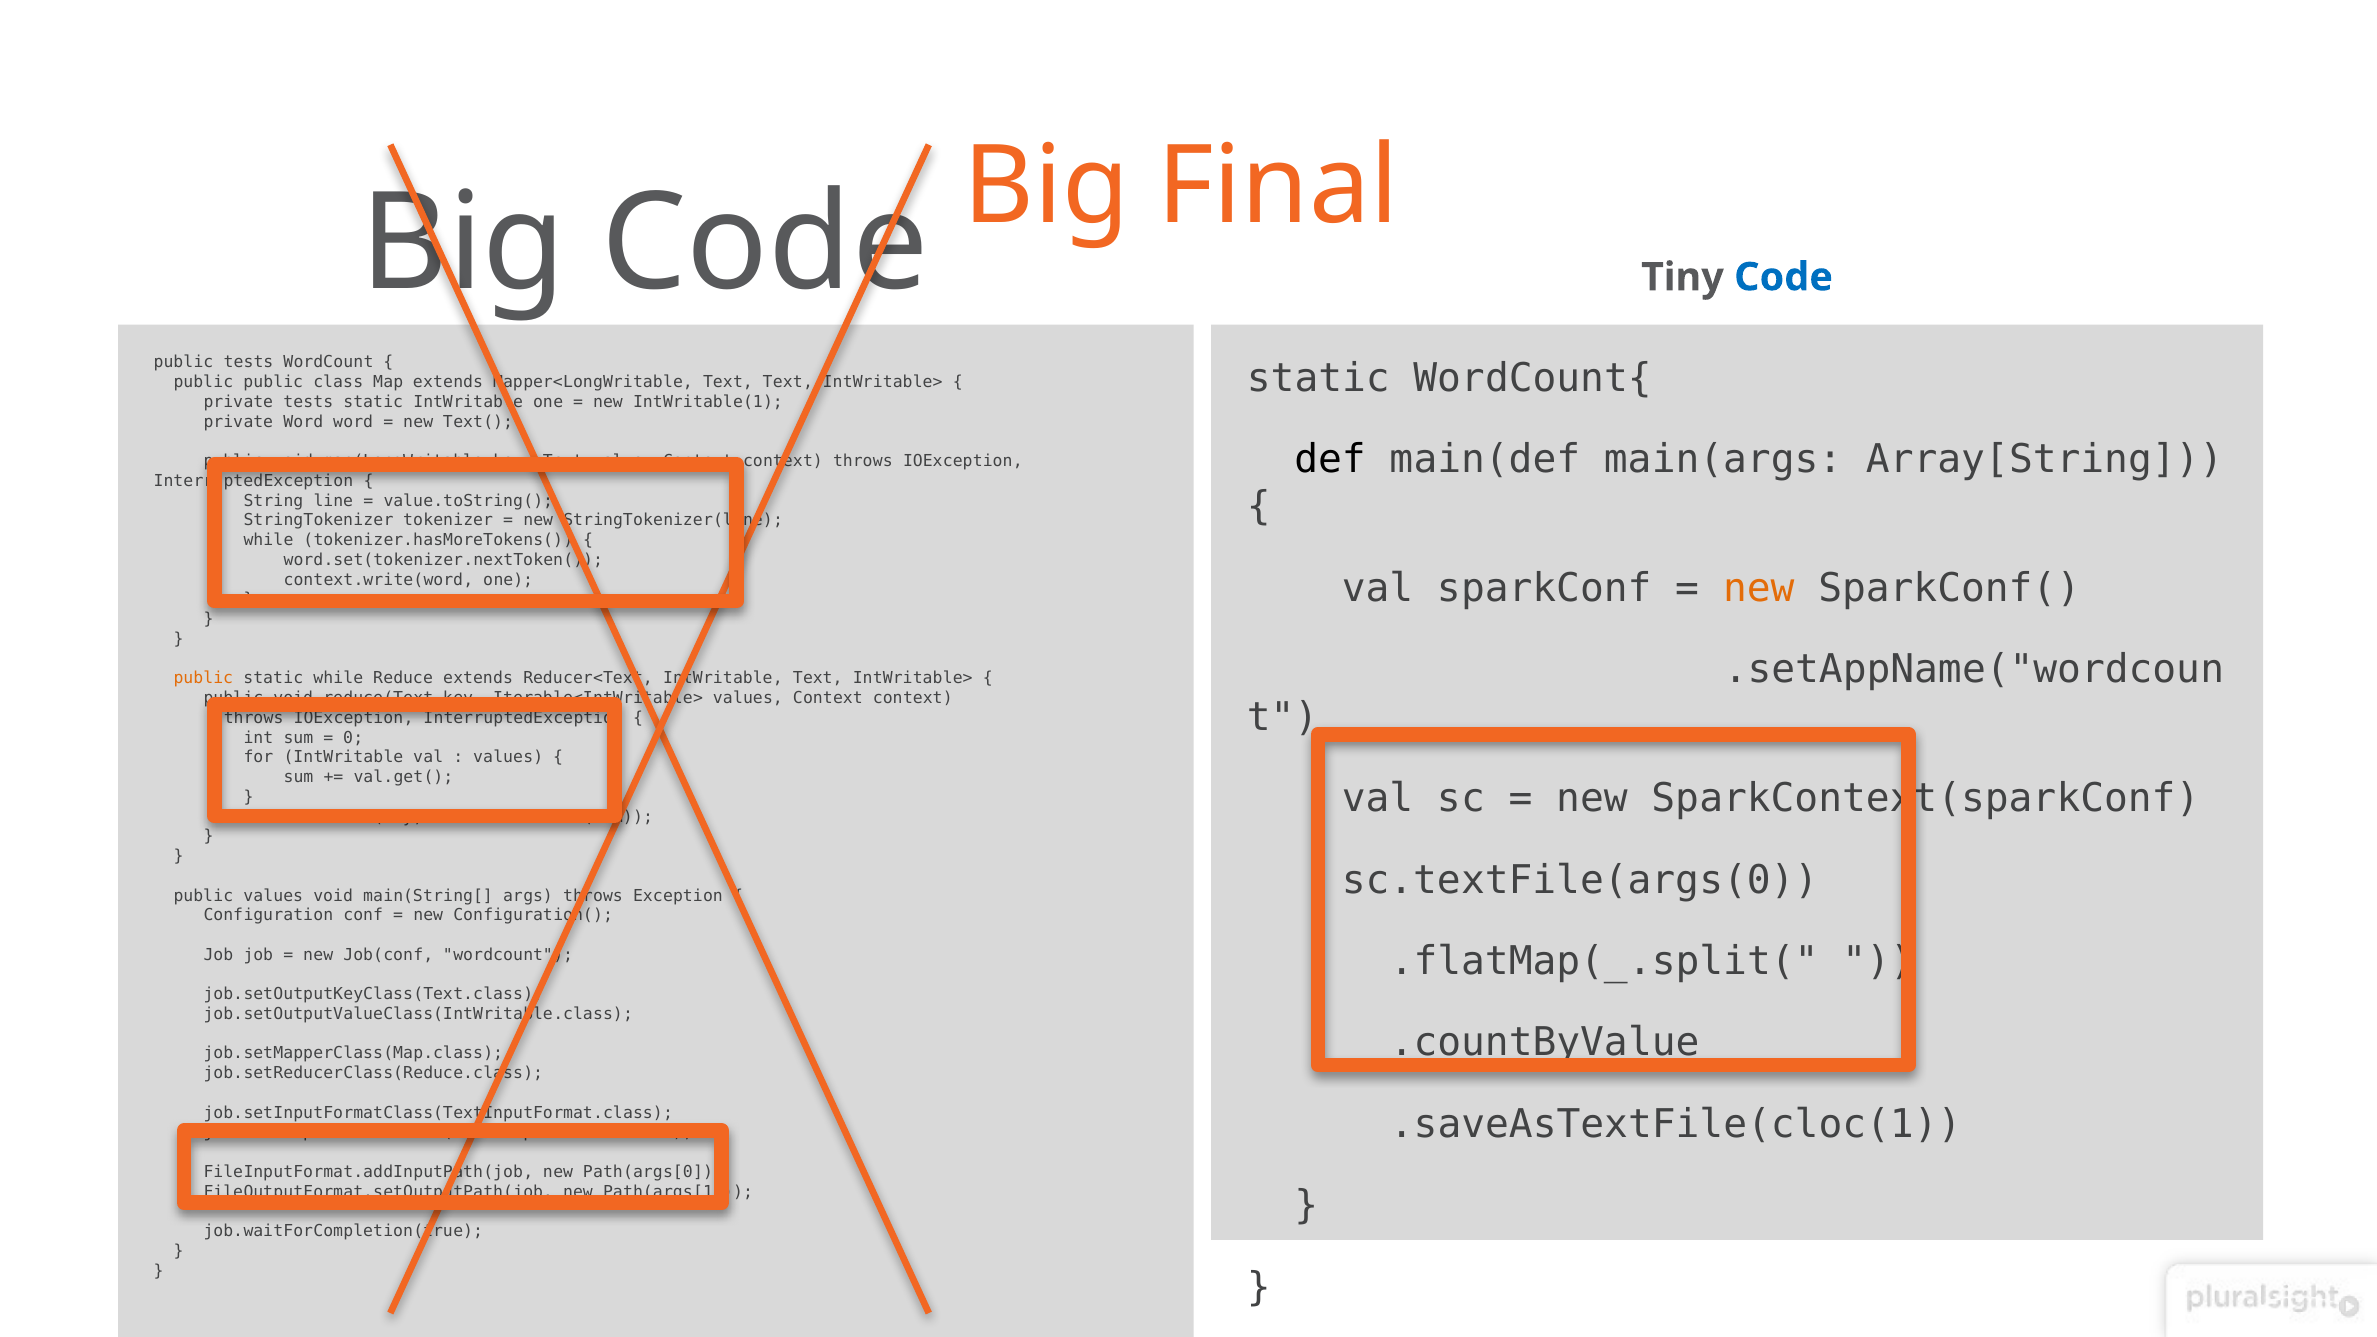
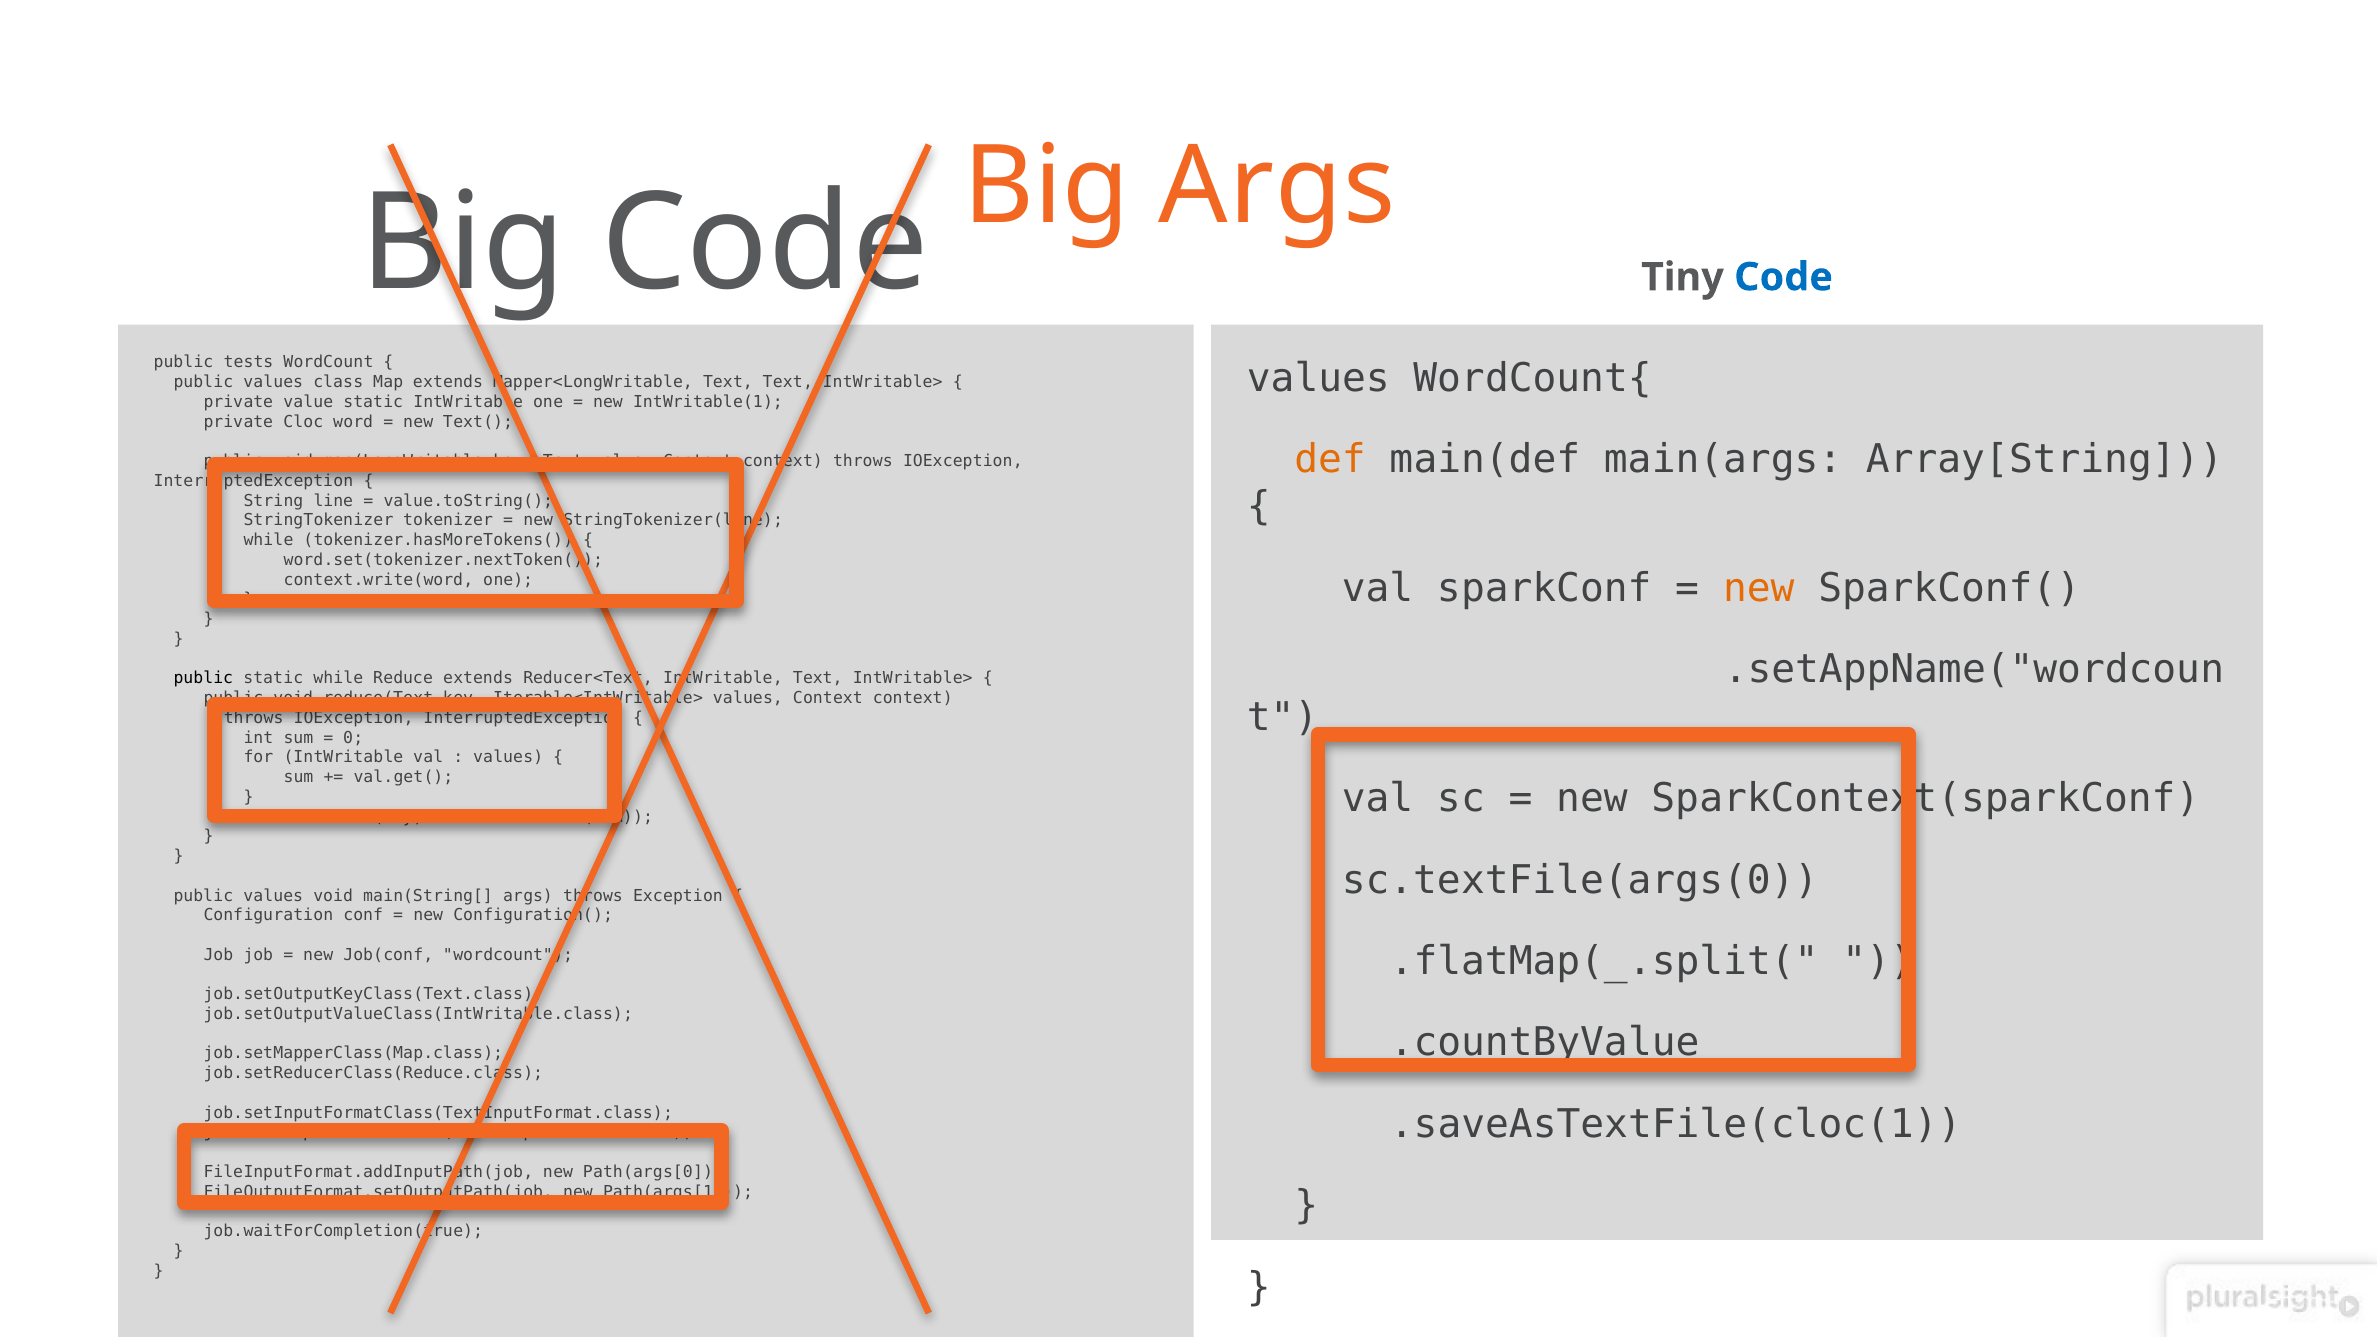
Big Final: Final -> Args
static at (1318, 378): static -> values
public at (273, 382): public -> values
private tests: tests -> value
private Word: Word -> Cloc
def colour: black -> orange
public at (203, 678) colour: orange -> black
